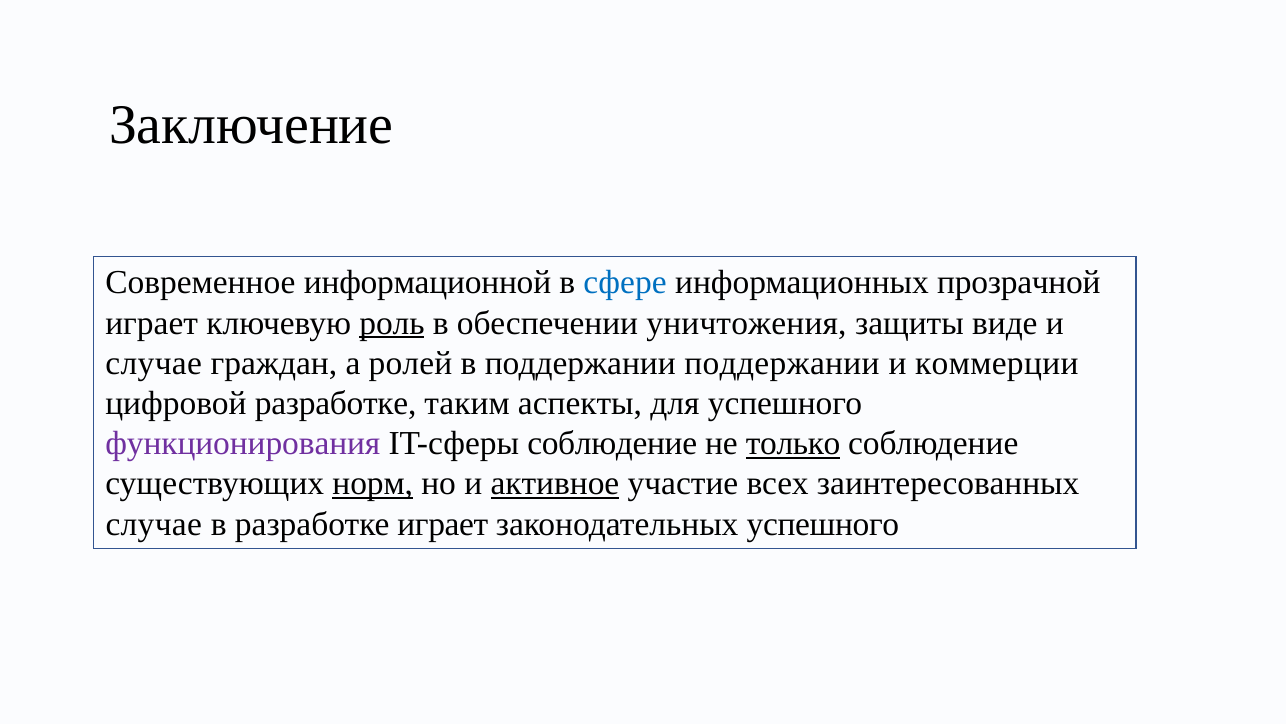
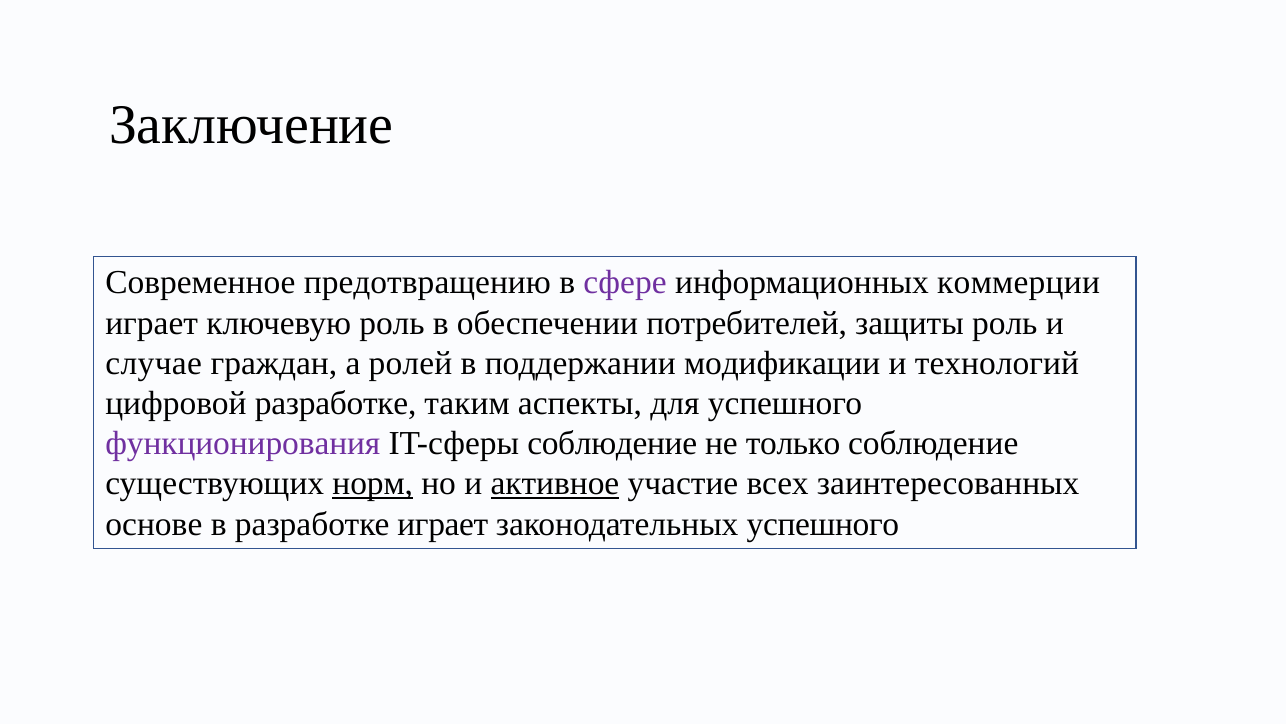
информационной: информационной -> предотвращению
сфере colour: blue -> purple
прозрачной: прозрачной -> коммерции
роль at (392, 323) underline: present -> none
уничтожения: уничтожения -> потребителей
защиты виде: виде -> роль
поддержании поддержании: поддержании -> модификации
коммерции: коммерции -> технологий
только underline: present -> none
случае at (154, 524): случае -> основе
